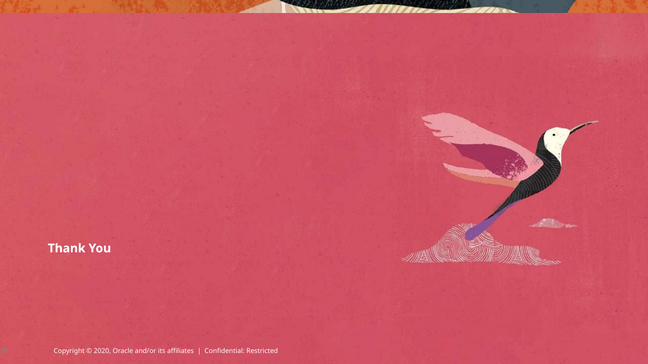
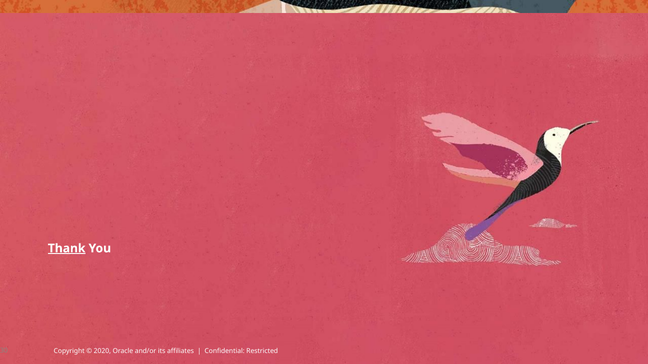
Thank underline: none -> present
